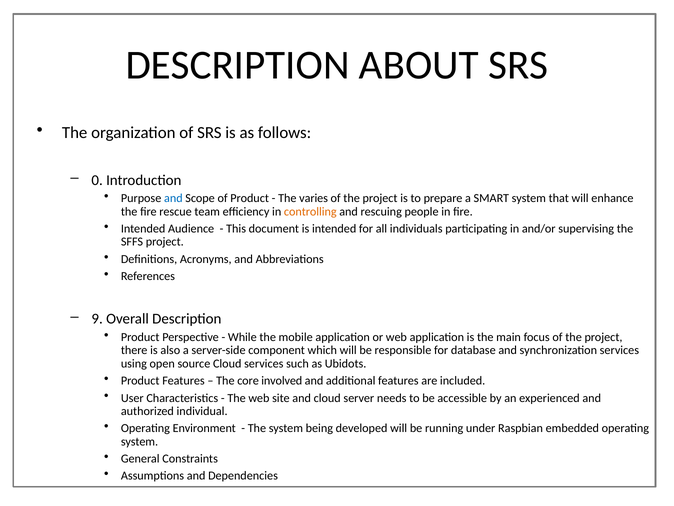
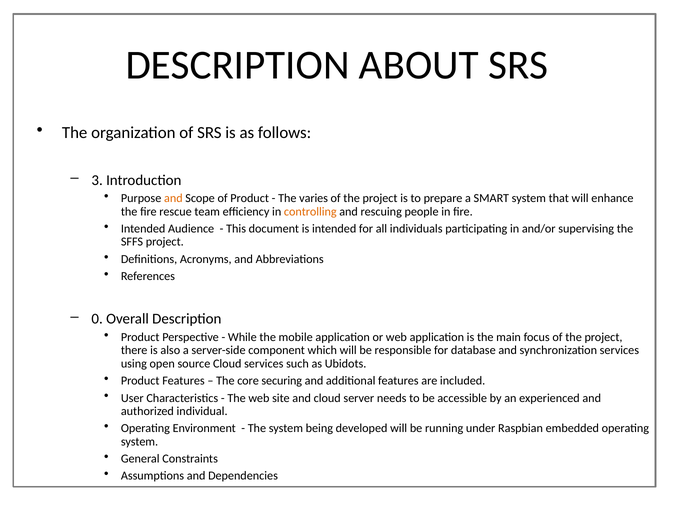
0: 0 -> 3
and at (173, 198) colour: blue -> orange
9: 9 -> 0
involved: involved -> securing
